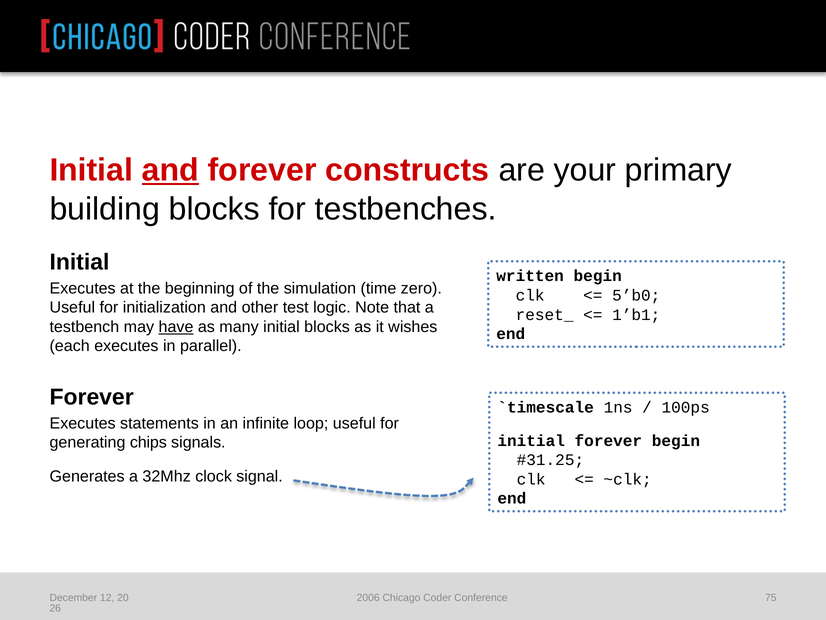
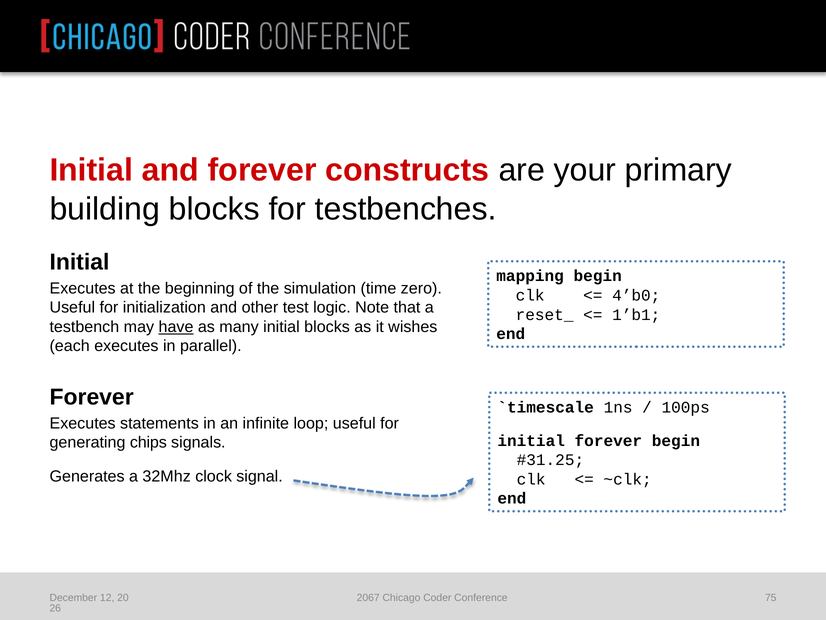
and at (171, 170) underline: present -> none
written: written -> mapping
5’b0: 5’b0 -> 4’b0
2006: 2006 -> 2067
